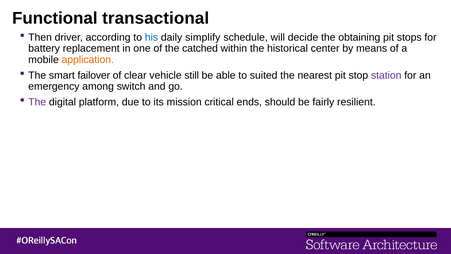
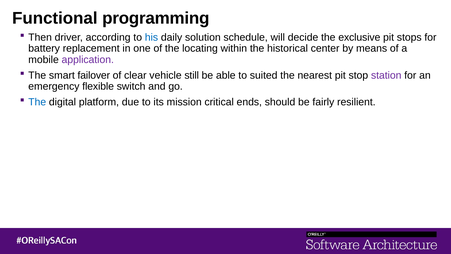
transactional: transactional -> programming
simplify: simplify -> solution
obtaining: obtaining -> exclusive
catched: catched -> locating
application colour: orange -> purple
among: among -> flexible
The at (37, 102) colour: purple -> blue
